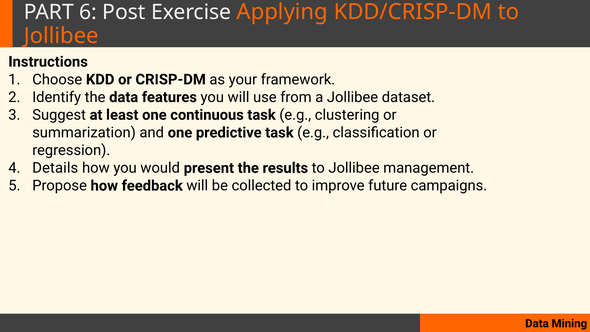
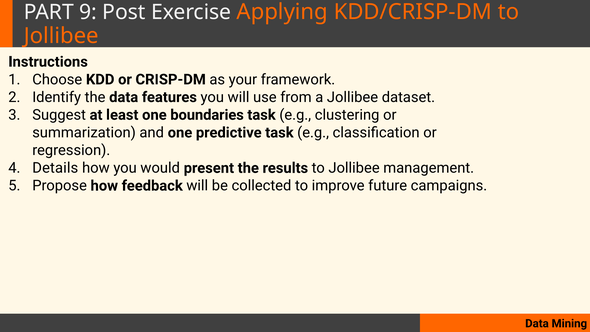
6: 6 -> 9
continuous: continuous -> boundaries
